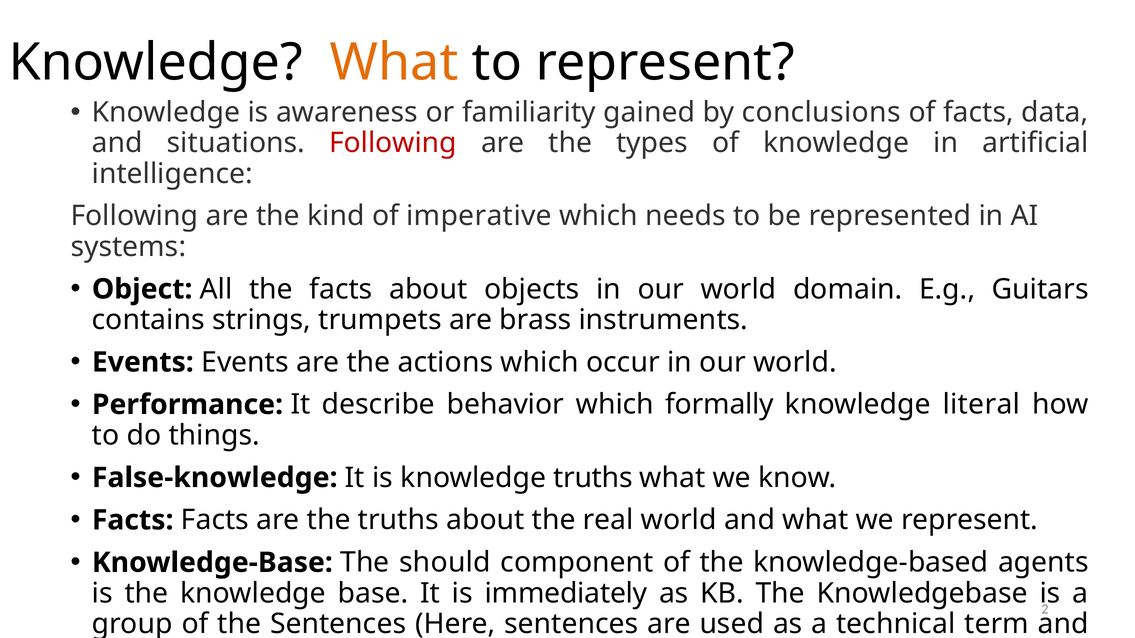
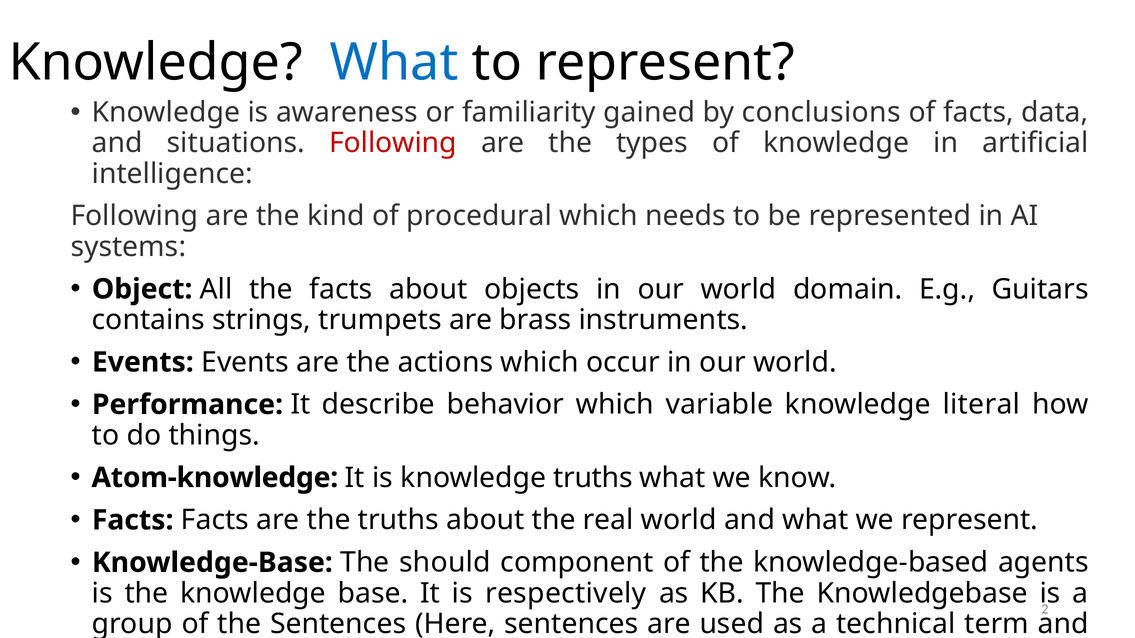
What at (394, 63) colour: orange -> blue
imperative: imperative -> procedural
formally: formally -> variable
False-knowledge: False-knowledge -> Atom-knowledge
immediately: immediately -> respectively
